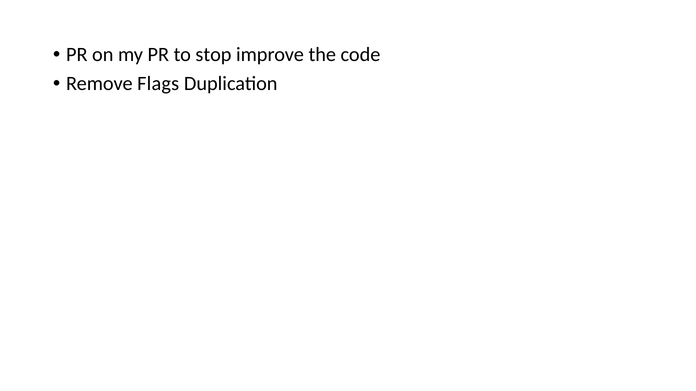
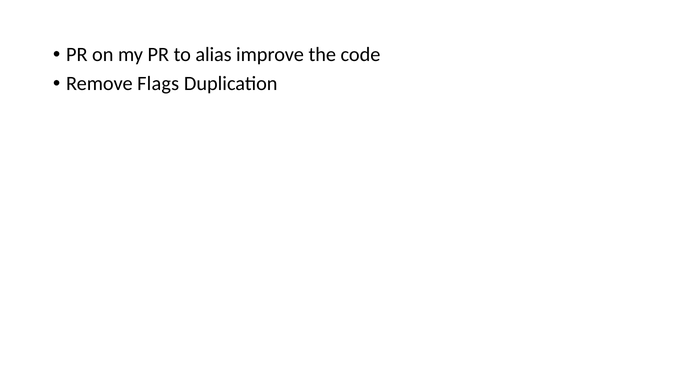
stop: stop -> alias
